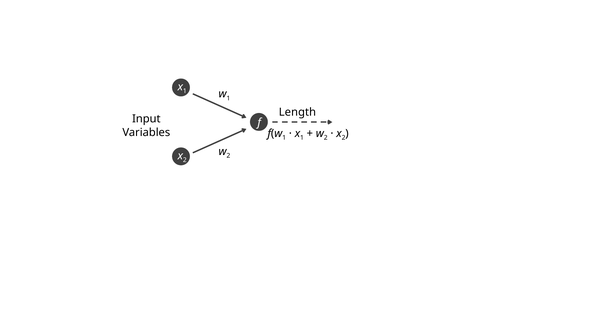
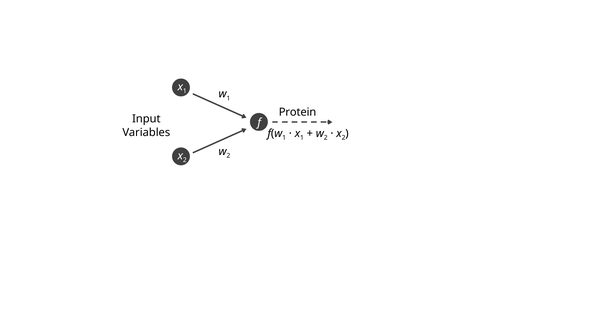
Length: Length -> Protein
